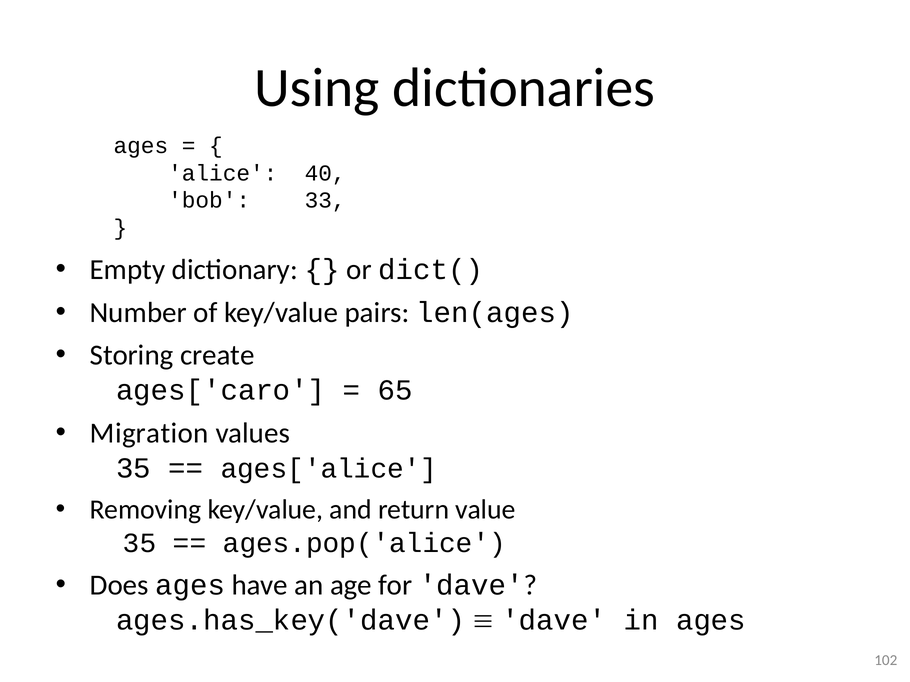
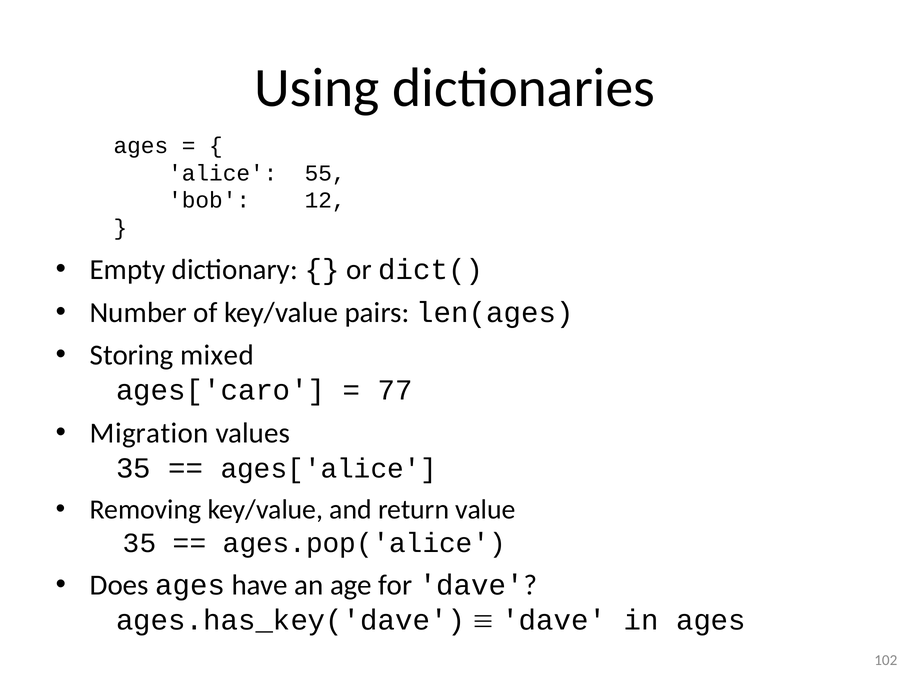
40: 40 -> 55
33: 33 -> 12
create: create -> mixed
65: 65 -> 77
